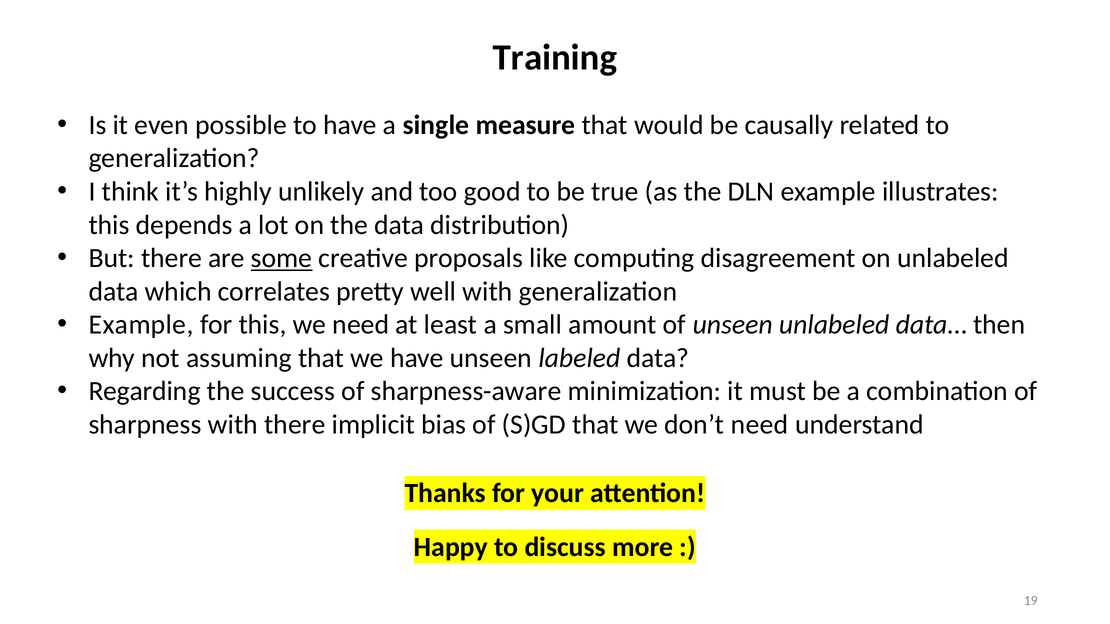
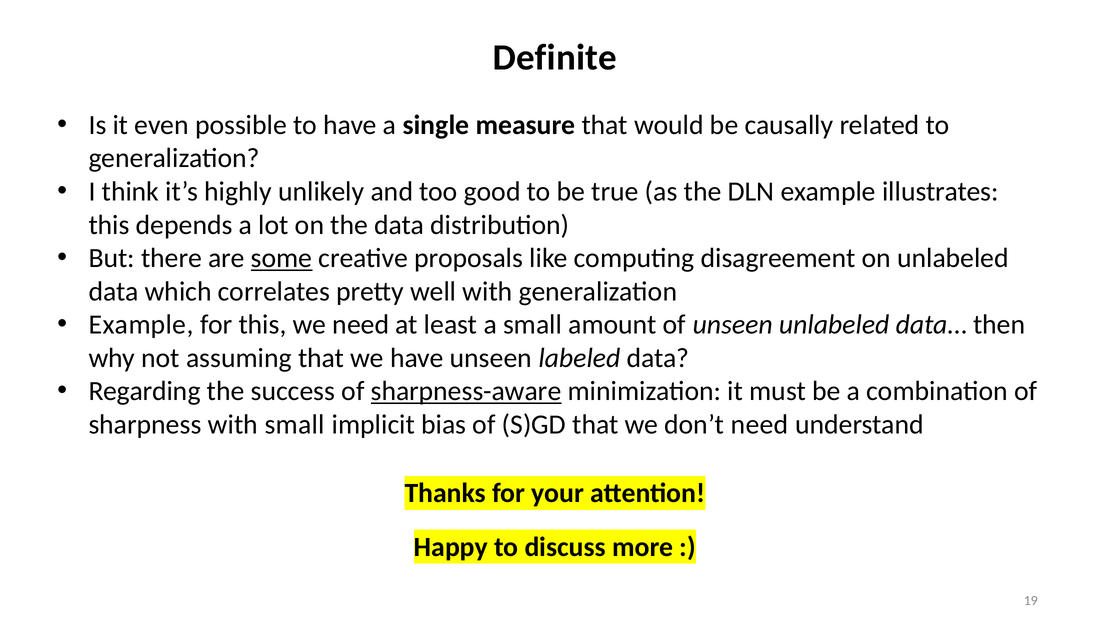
Training: Training -> Definite
sharpness-aware underline: none -> present
with there: there -> small
